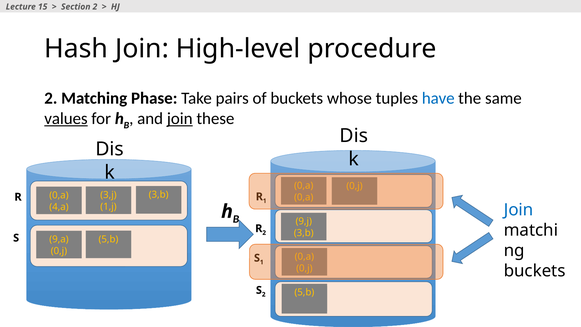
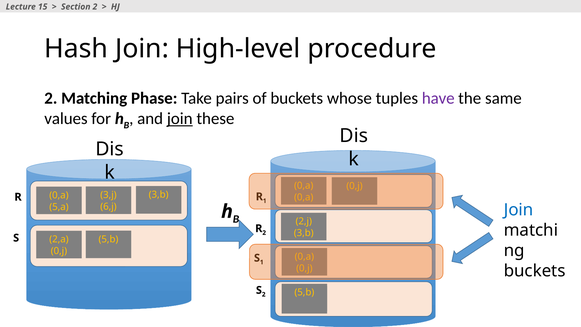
have colour: blue -> purple
values underline: present -> none
1,j: 1,j -> 6,j
4,a: 4,a -> 5,a
9,j: 9,j -> 2,j
9,a: 9,a -> 2,a
